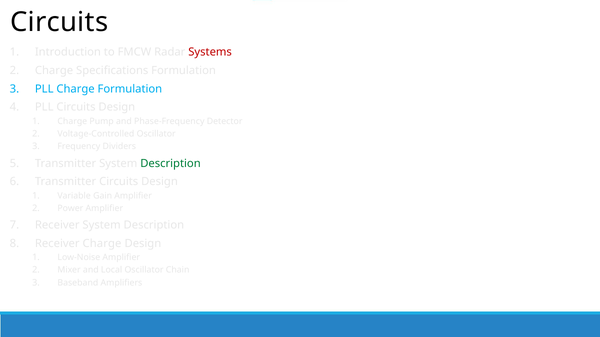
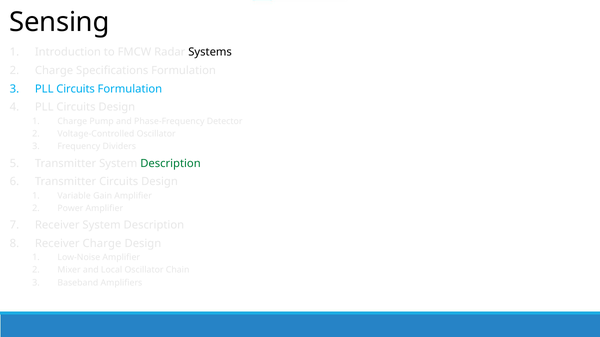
Circuits at (59, 22): Circuits -> Sensing
Systems colour: red -> black
Charge at (76, 89): Charge -> Circuits
